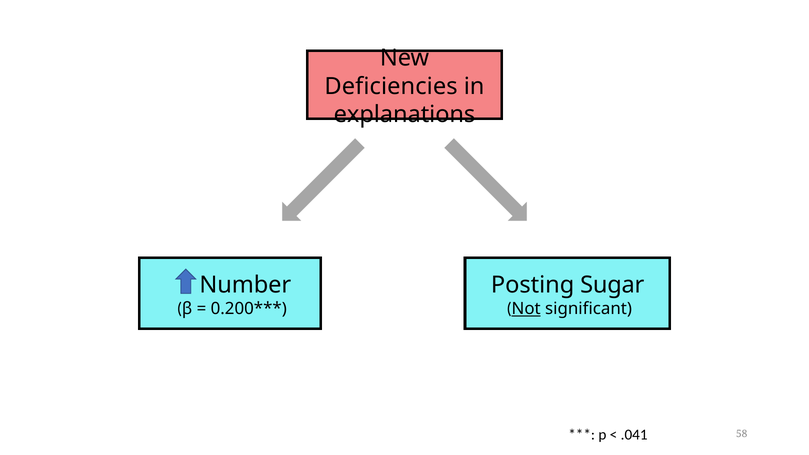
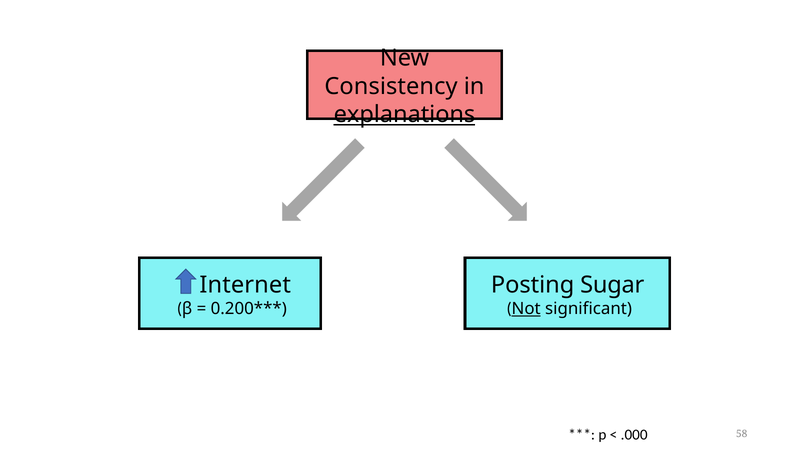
Deficiencies: Deficiencies -> Consistency
explanations underline: none -> present
Number: Number -> Internet
.041: .041 -> .000
